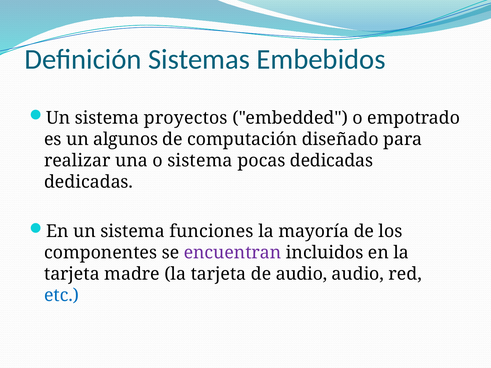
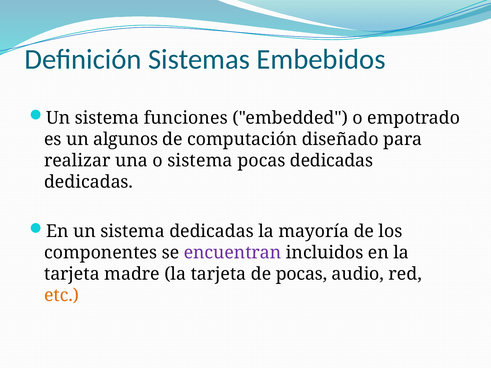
proyectos: proyectos -> funciones
sistema funciones: funciones -> dedicadas
de audio: audio -> pocas
etc colour: blue -> orange
